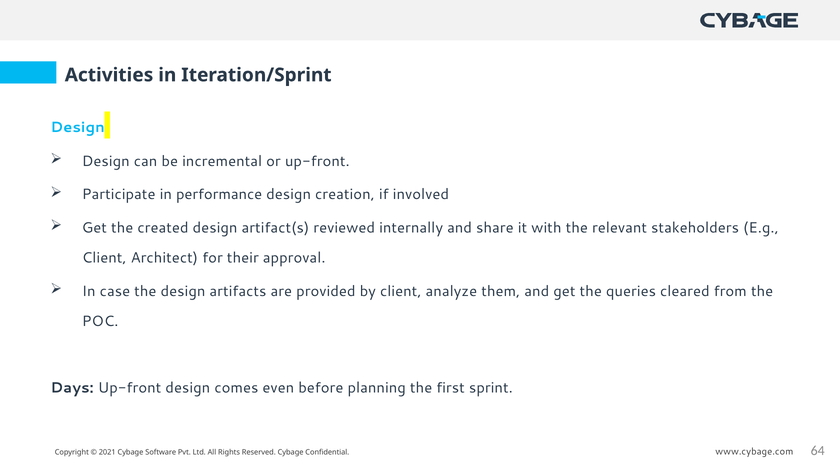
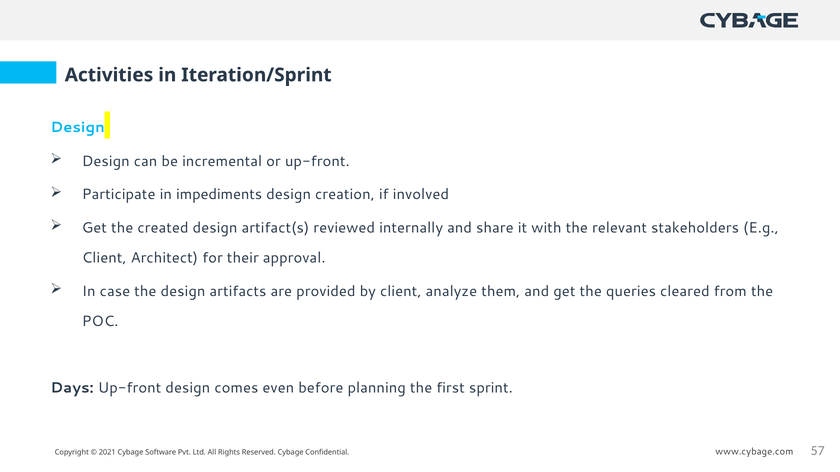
performance: performance -> impediments
64: 64 -> 57
